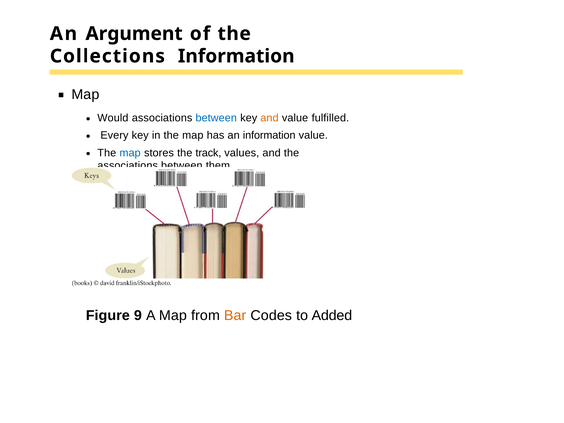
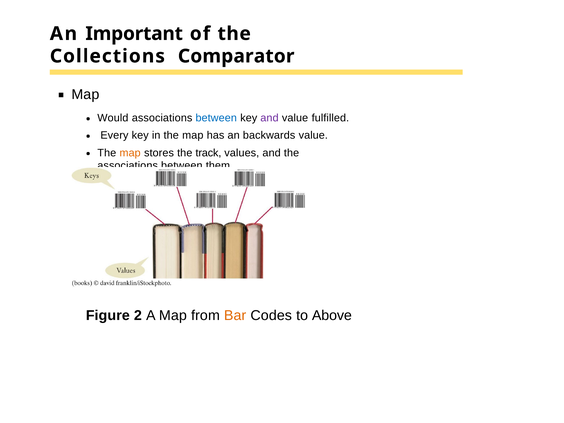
Argument: Argument -> Important
Collections Information: Information -> Comparator
and at (269, 118) colour: orange -> purple
an information: information -> backwards
map at (130, 153) colour: blue -> orange
9: 9 -> 2
Added: Added -> Above
